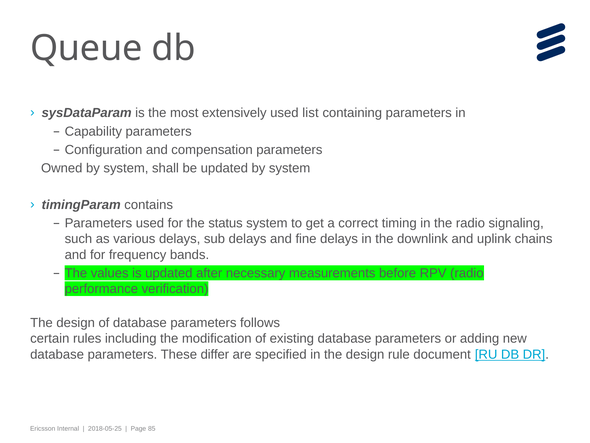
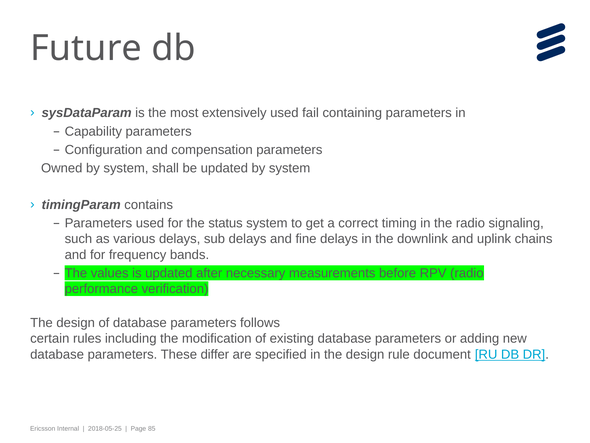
Queue: Queue -> Future
list: list -> fail
